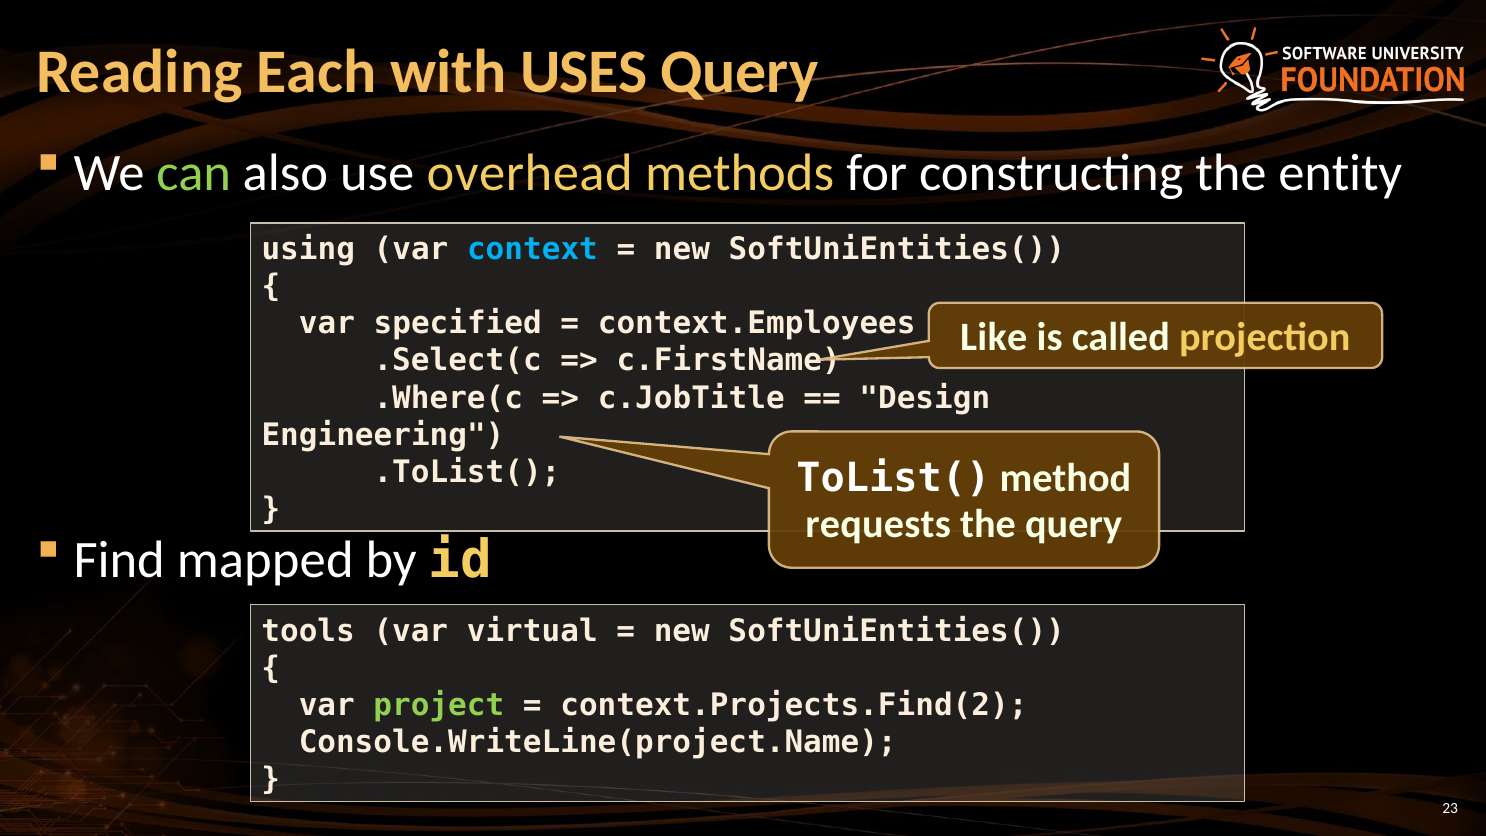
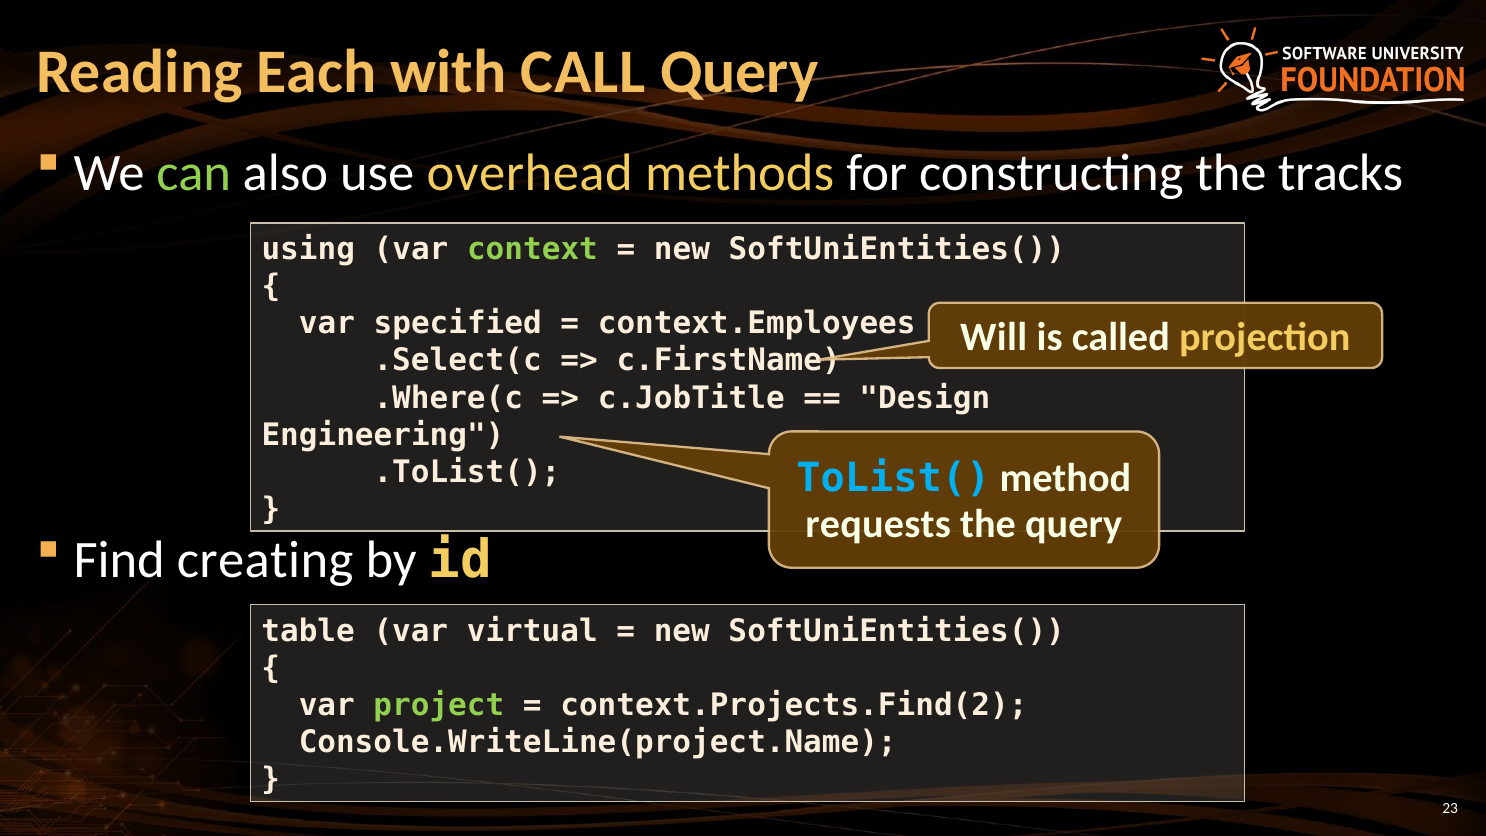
USES: USES -> CALL
entity: entity -> tracks
context colour: light blue -> light green
Like: Like -> Will
ToList( colour: white -> light blue
mapped: mapped -> creating
tools: tools -> table
